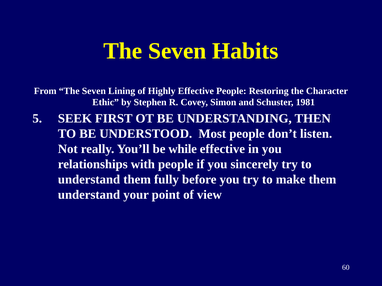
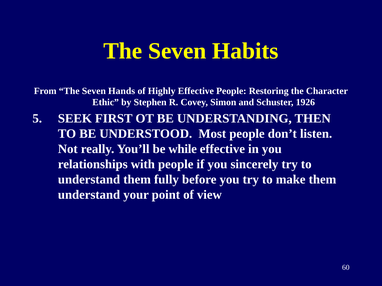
Lining: Lining -> Hands
1981: 1981 -> 1926
